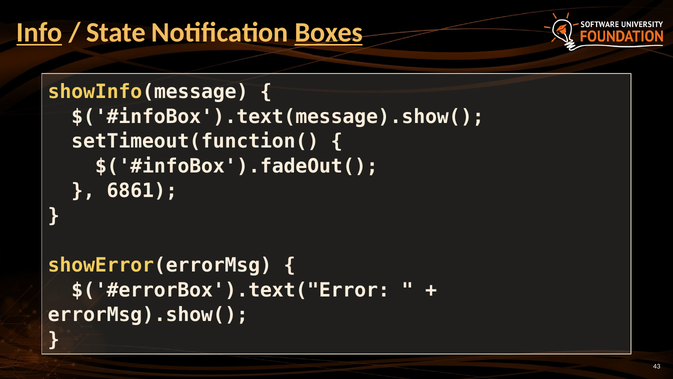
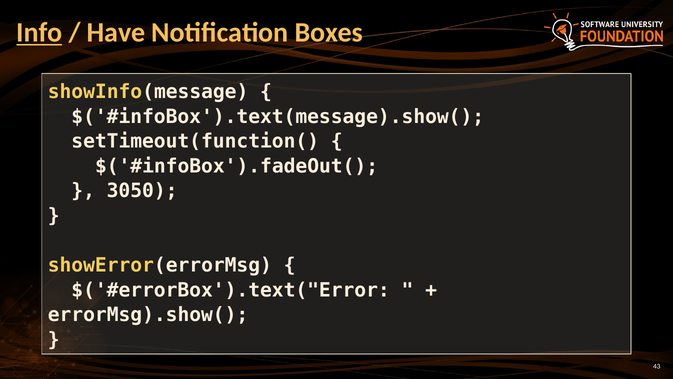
State: State -> Have
Boxes underline: present -> none
6861: 6861 -> 3050
